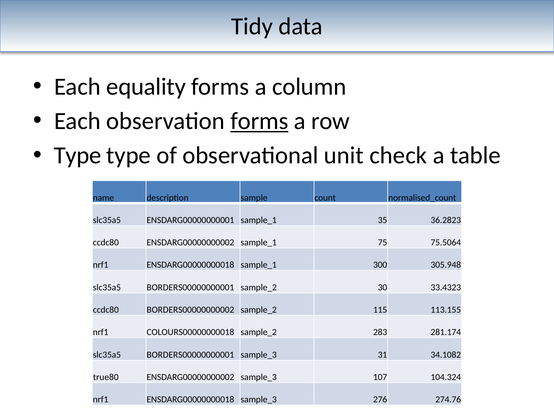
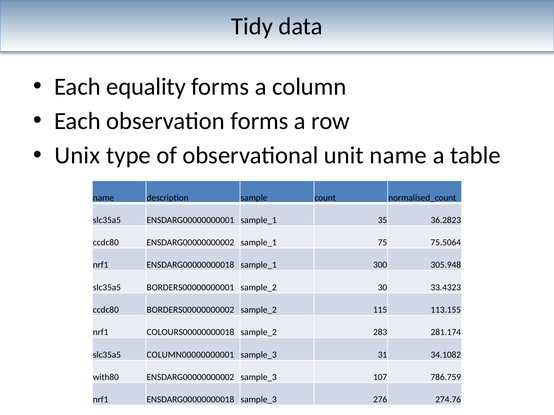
forms at (259, 121) underline: present -> none
Type at (77, 156): Type -> Unix
unit check: check -> name
BORDERS00000000001 at (190, 355): BORDERS00000000001 -> COLUMN00000000001
true80: true80 -> with80
104.324: 104.324 -> 786.759
